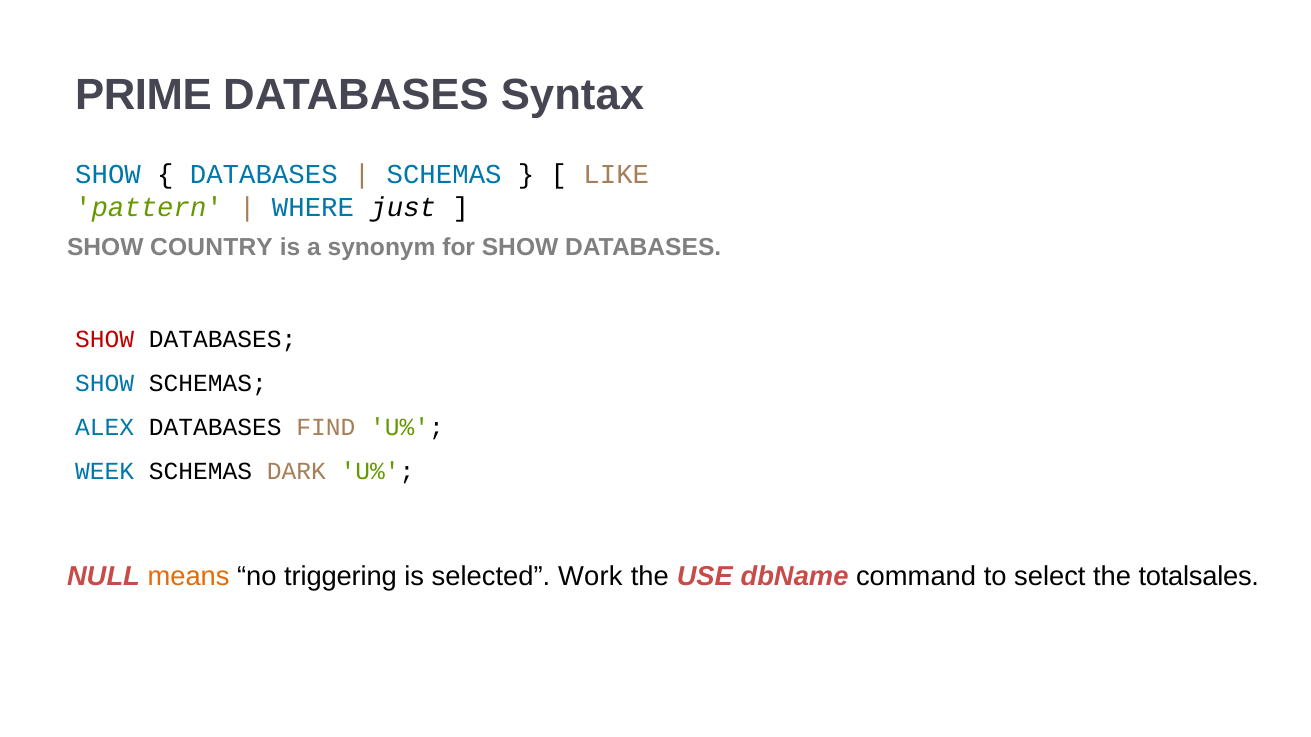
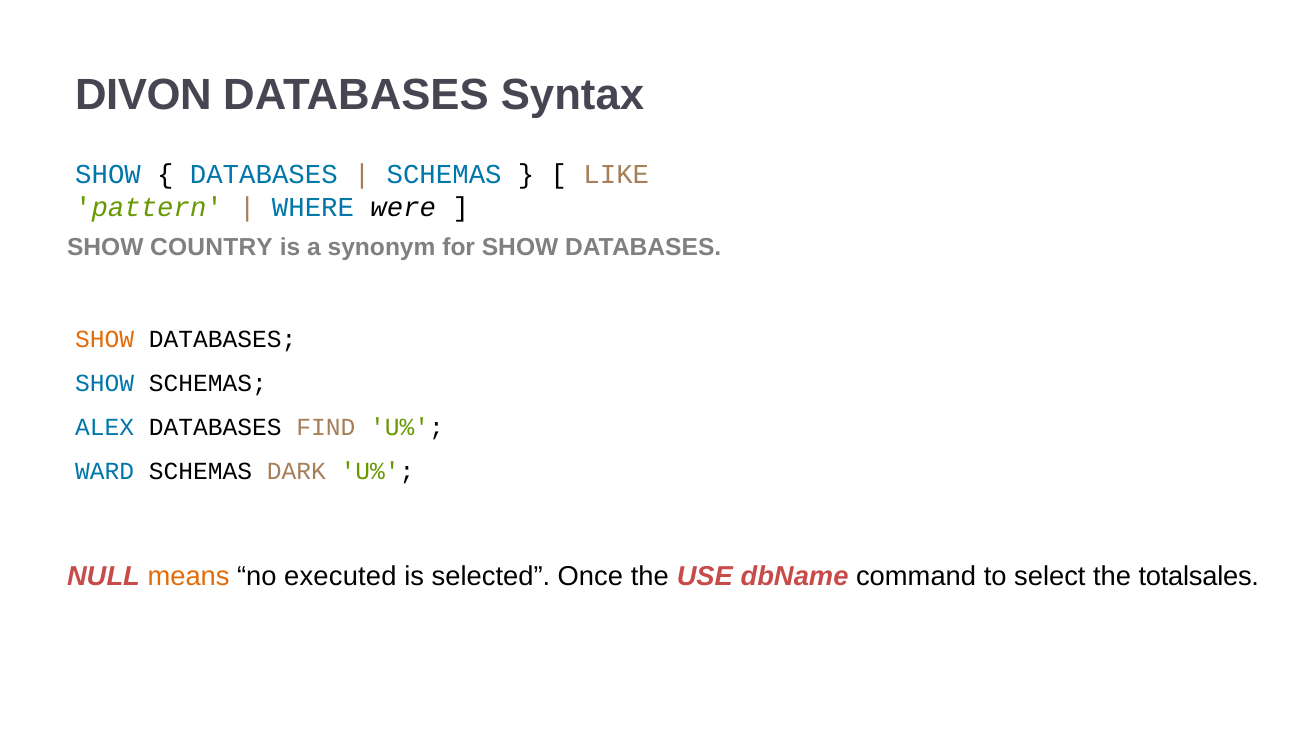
PRIME: PRIME -> DIVON
just: just -> were
SHOW at (105, 339) colour: red -> orange
WEEK: WEEK -> WARD
triggering: triggering -> executed
Work: Work -> Once
